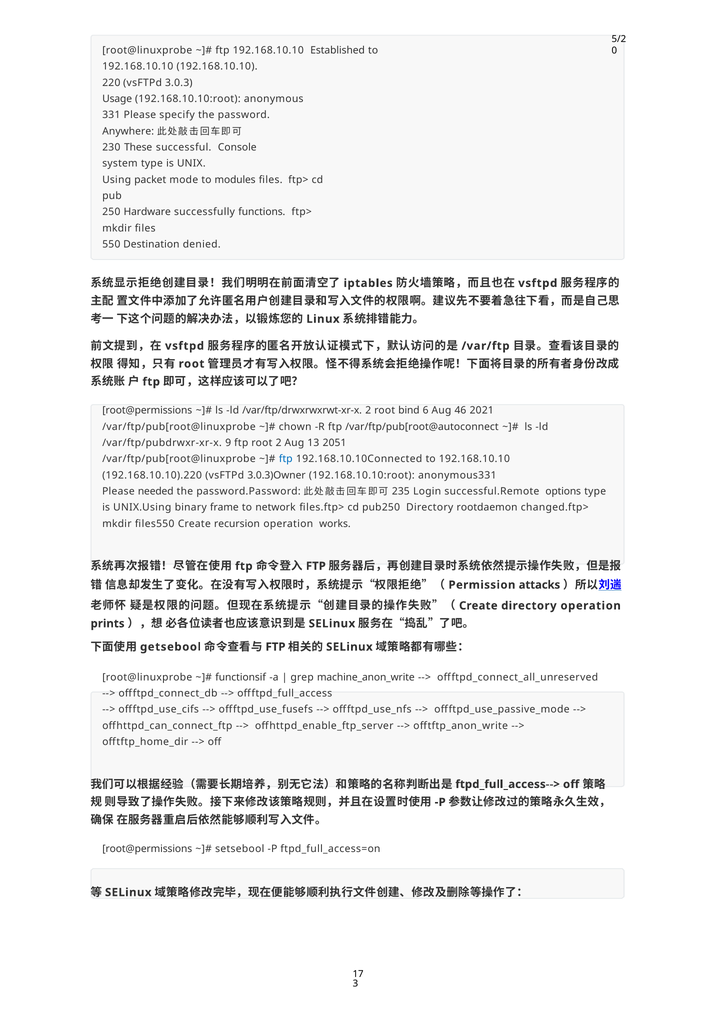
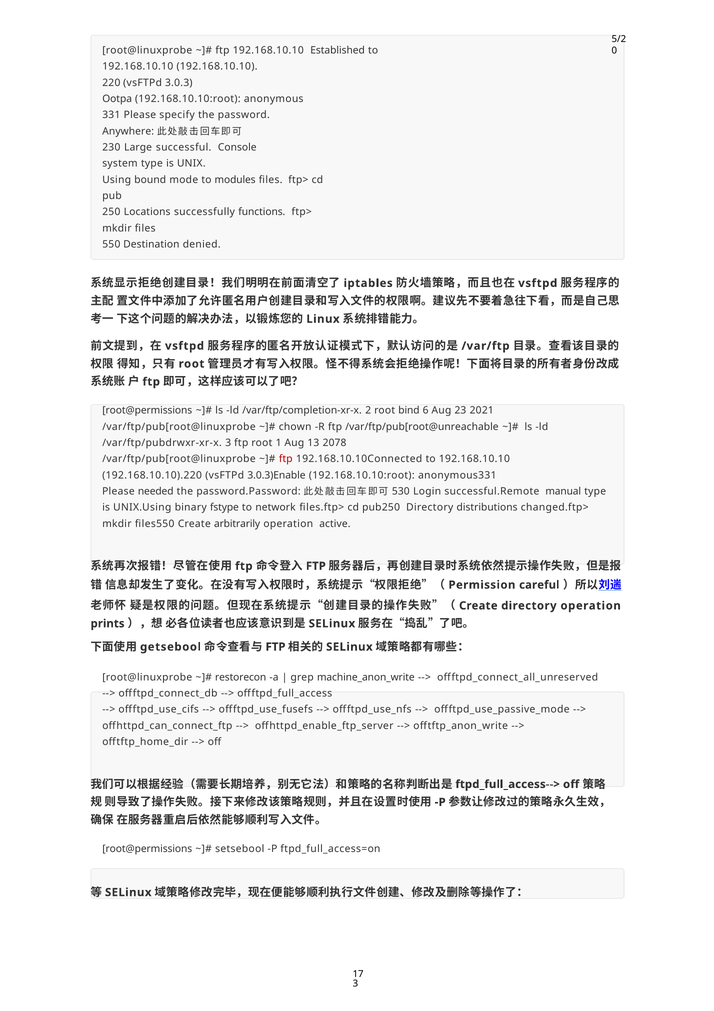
Usage: Usage -> Ootpa
These: These -> Large
packet: packet -> bound
Hardware: Hardware -> Locations
/var/ftp/drwxrwxrwt-xr-x: /var/ftp/drwxrwxrwt-xr-x -> /var/ftp/completion-xr-x
46: 46 -> 23
/var/ftp/pub[root@autoconnect: /var/ftp/pub[root@autoconnect -> /var/ftp/pub[root@unreachable
/var/ftp/pubdrwxr-xr-x 9: 9 -> 3
root 2: 2 -> 1
2051: 2051 -> 2078
ftp at (286, 459) colour: blue -> red
3.0.3)Owner: 3.0.3)Owner -> 3.0.3)Enable
235: 235 -> 530
options: options -> manual
frame: frame -> fstype
rootdaemon: rootdaemon -> distributions
recursion: recursion -> arbitrarily
works: works -> active
attacks: attacks -> careful
functionsif: functionsif -> restorecon
